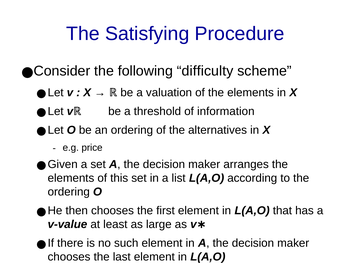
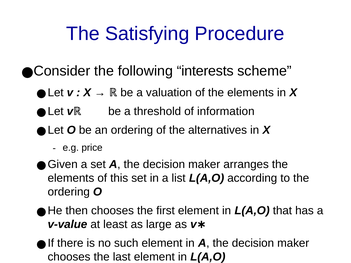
difficulty: difficulty -> interests
